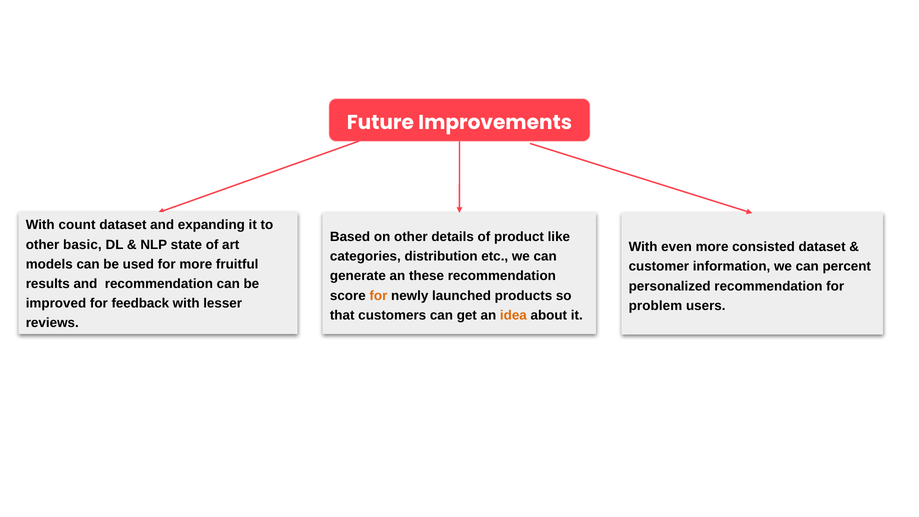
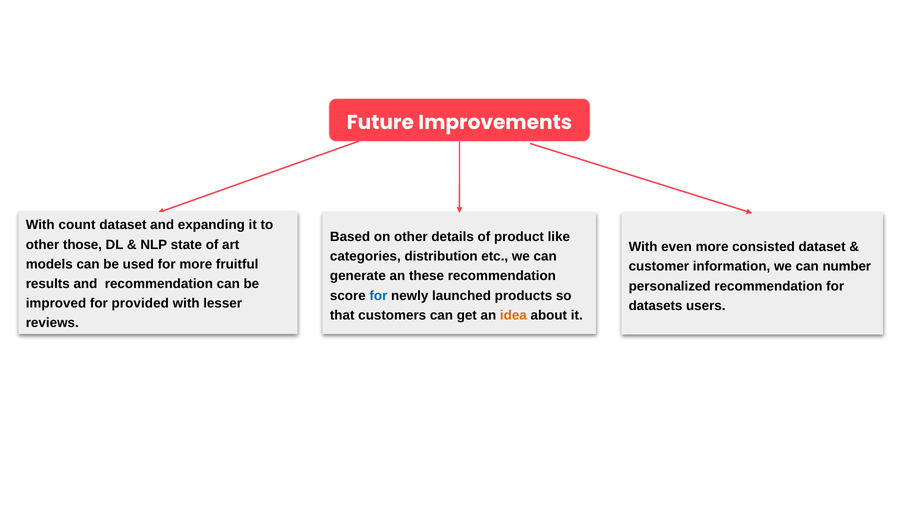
basic: basic -> those
percent: percent -> number
for at (378, 296) colour: orange -> blue
feedback: feedback -> provided
problem: problem -> datasets
